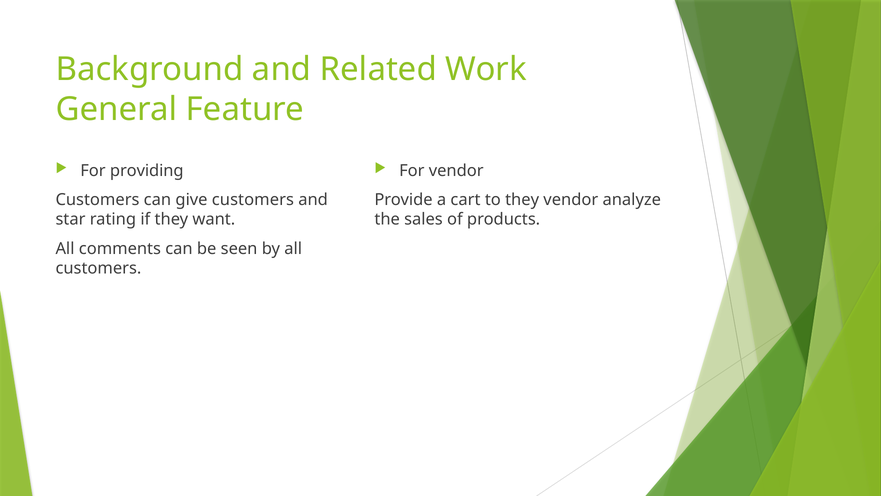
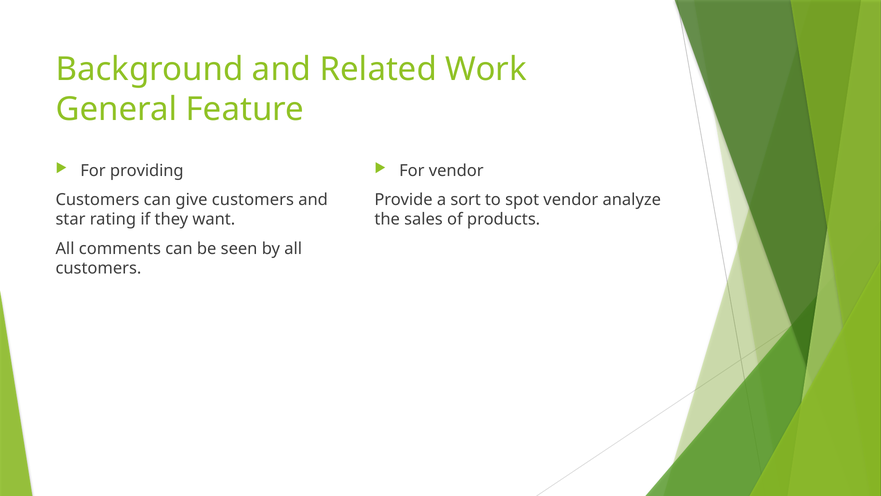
cart: cart -> sort
to they: they -> spot
